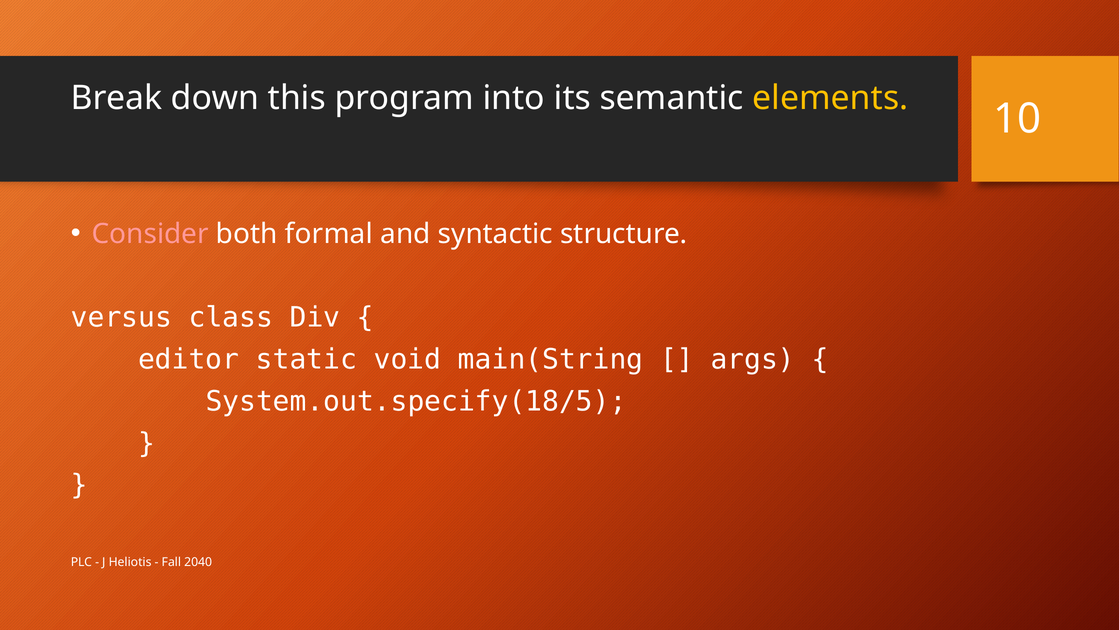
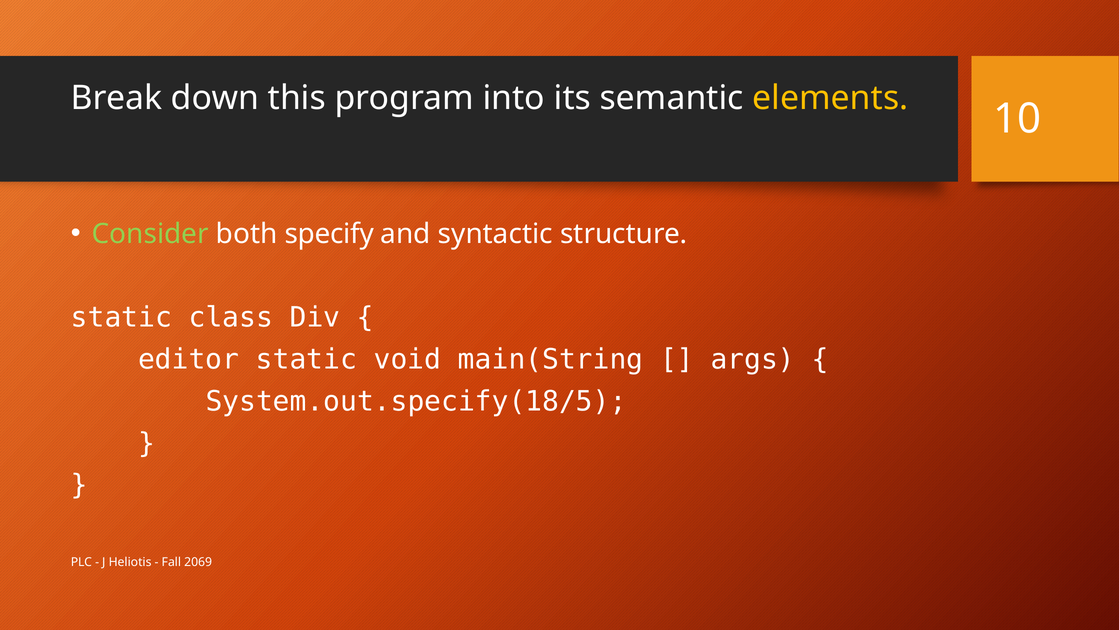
Consider colour: pink -> light green
formal: formal -> specify
versus at (121, 317): versus -> static
2040: 2040 -> 2069
